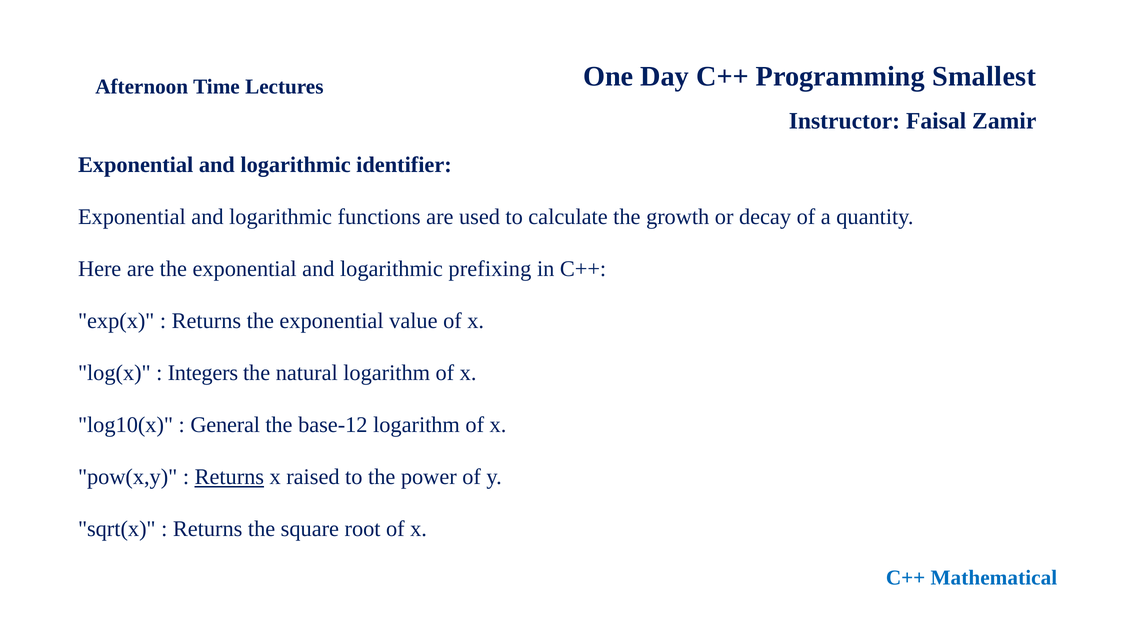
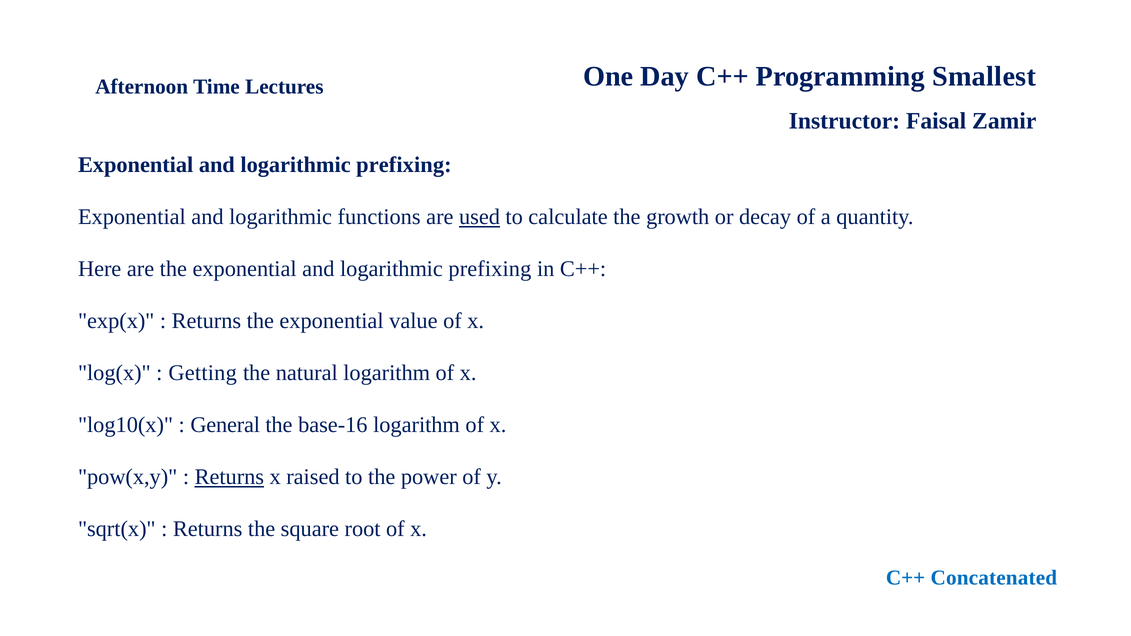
identifier at (404, 165): identifier -> prefixing
used underline: none -> present
Integers: Integers -> Getting
base-12: base-12 -> base-16
Mathematical: Mathematical -> Concatenated
